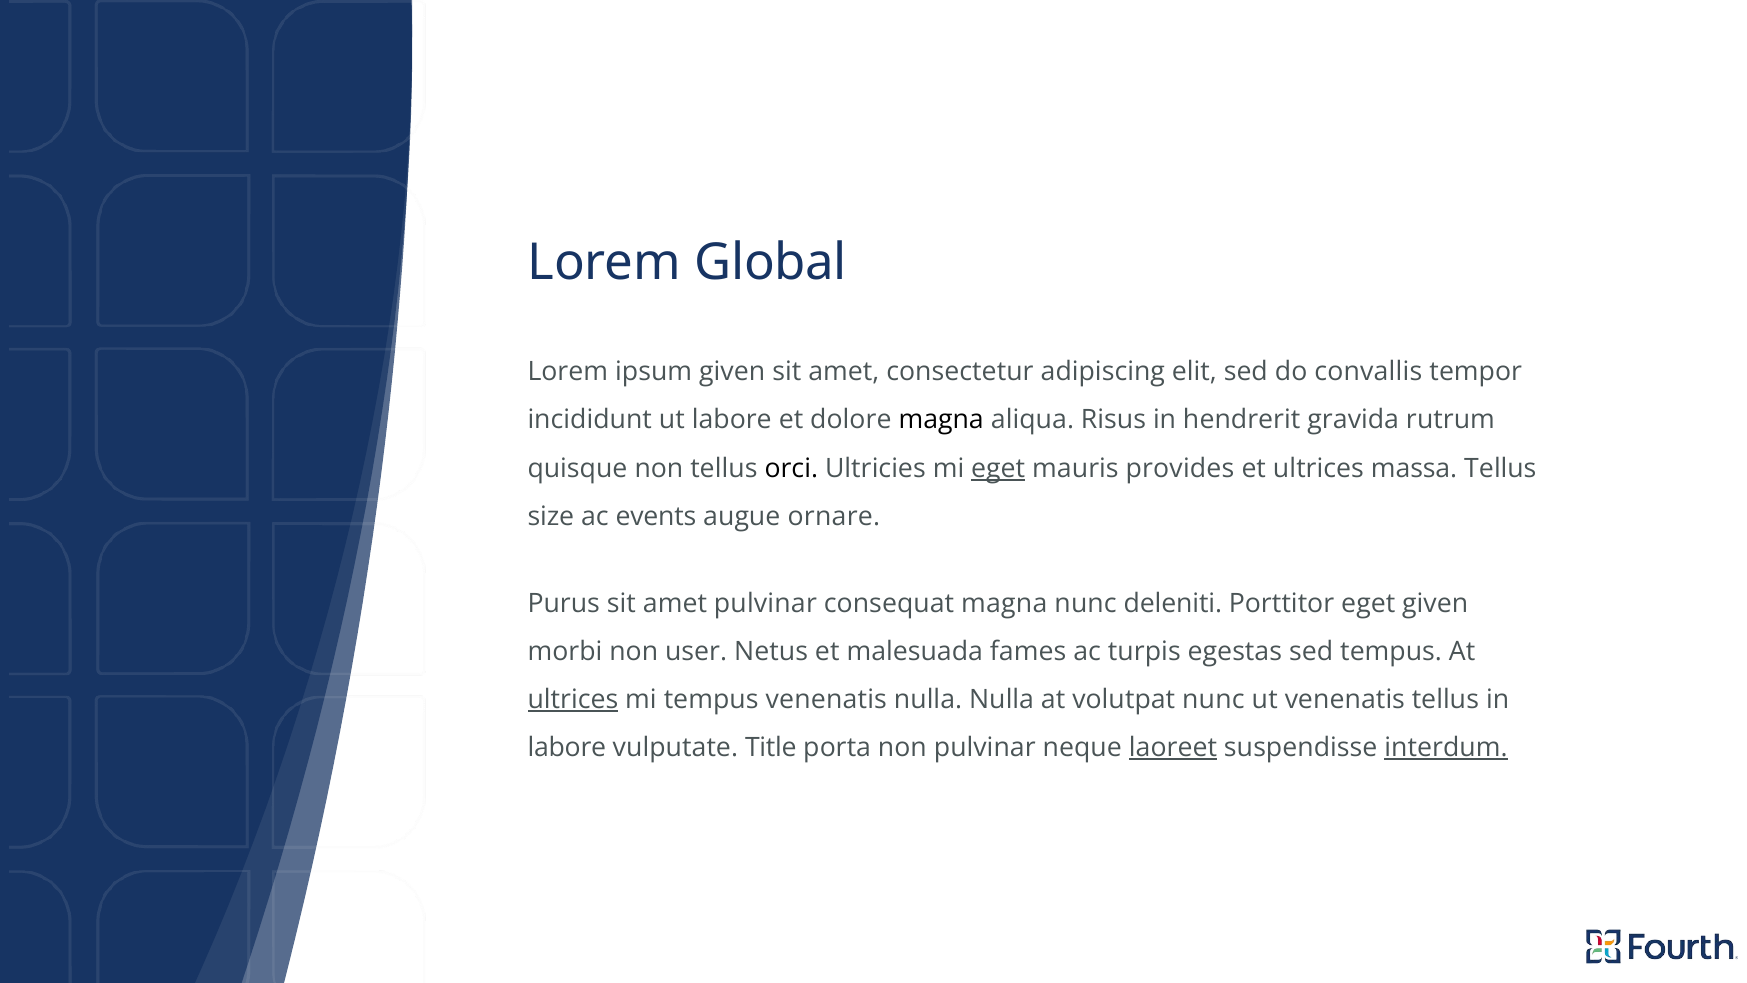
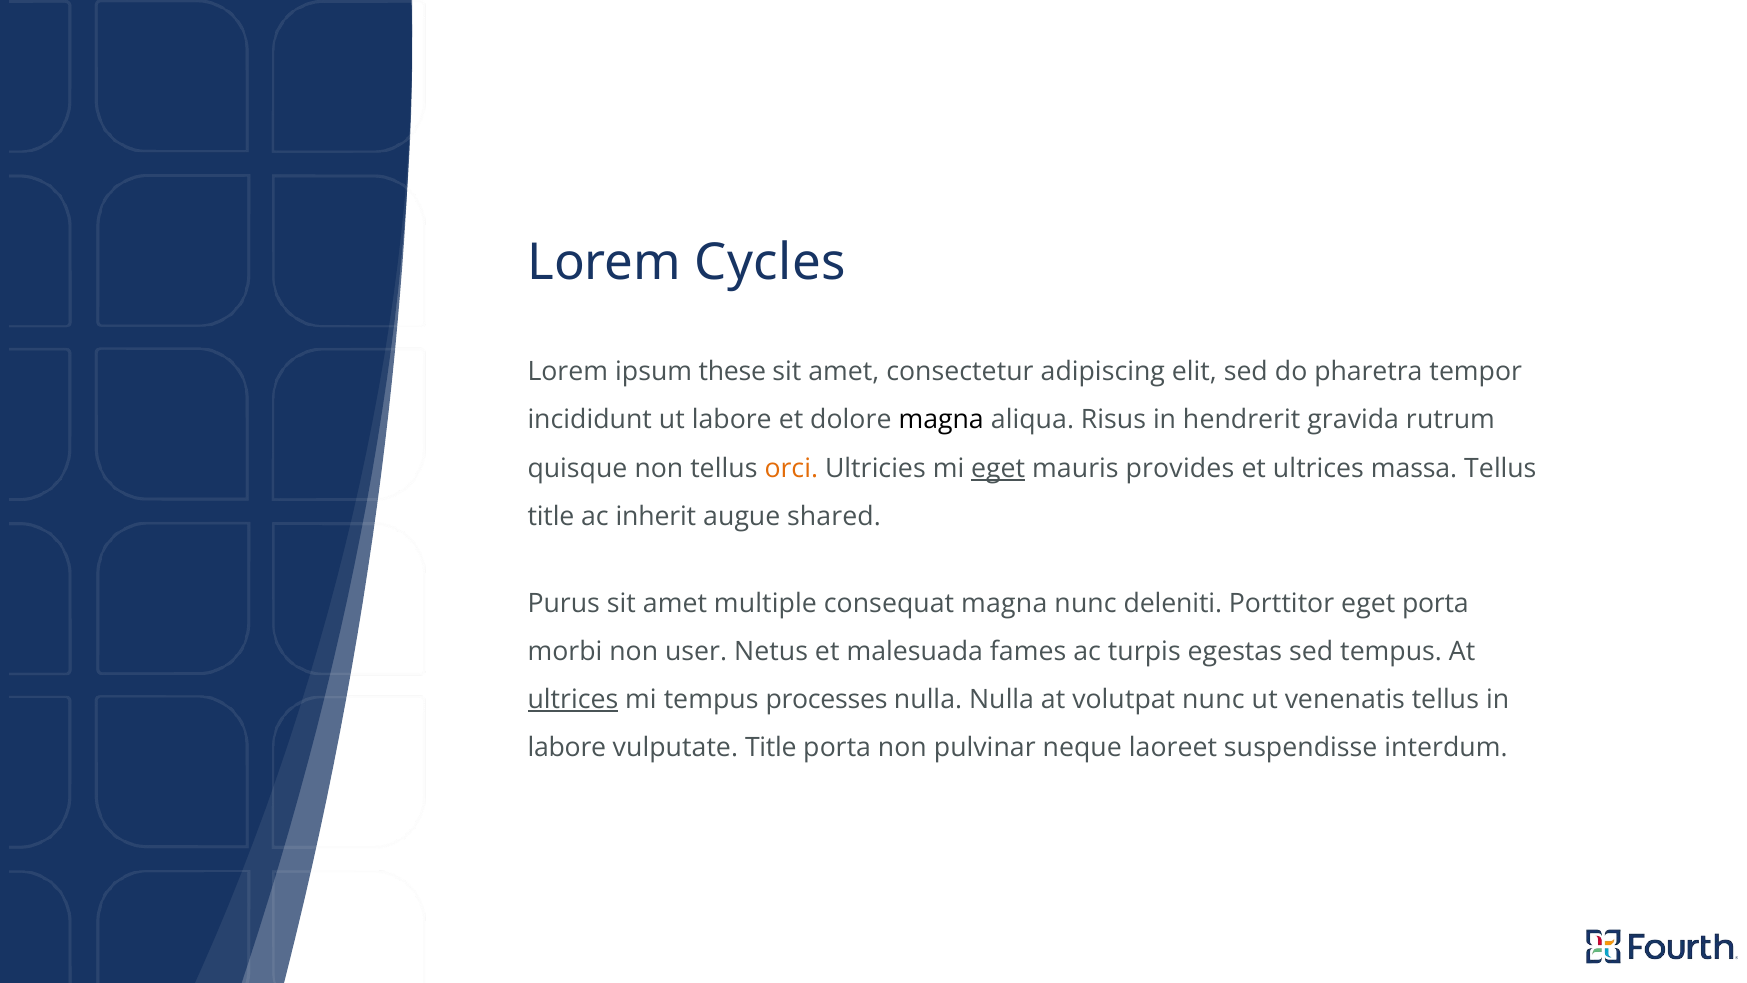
Global: Global -> Cycles
ipsum given: given -> these
convallis: convallis -> pharetra
orci colour: black -> orange
size at (551, 516): size -> title
events: events -> inherit
ornare: ornare -> shared
amet pulvinar: pulvinar -> multiple
eget given: given -> porta
tempus venenatis: venenatis -> processes
laoreet underline: present -> none
interdum underline: present -> none
